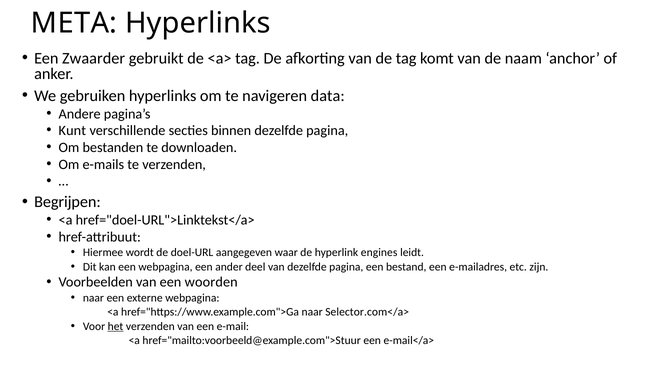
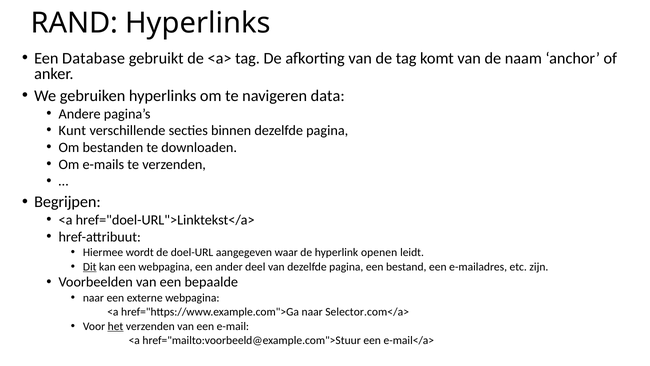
META: META -> RAND
Zwaarder: Zwaarder -> Database
engines: engines -> openen
Dit underline: none -> present
woorden: woorden -> bepaalde
